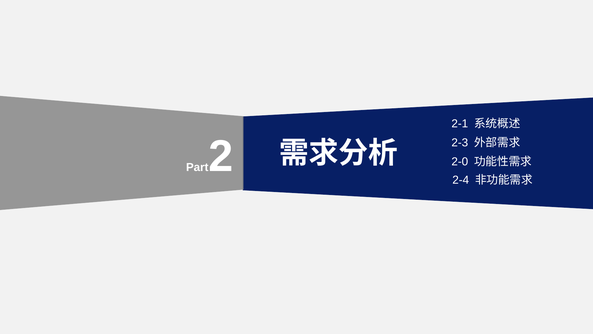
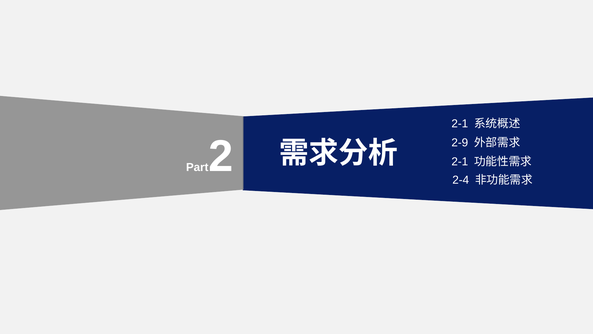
2-3: 2-3 -> 2-9
2-0 at (460, 161): 2-0 -> 2-1
